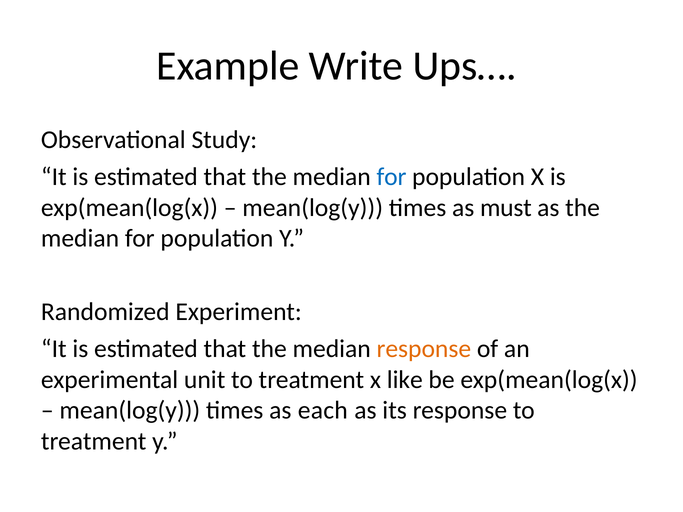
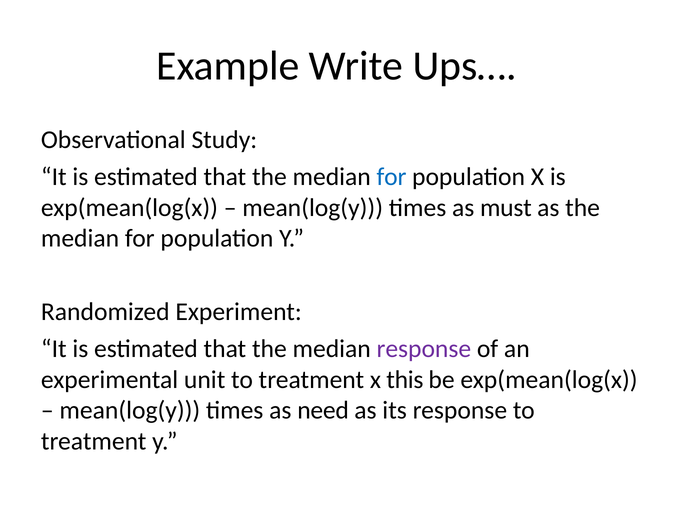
response at (424, 349) colour: orange -> purple
like: like -> this
each: each -> need
